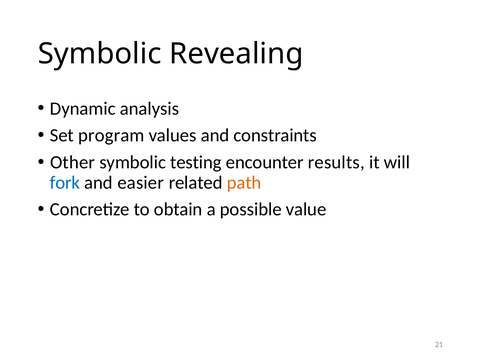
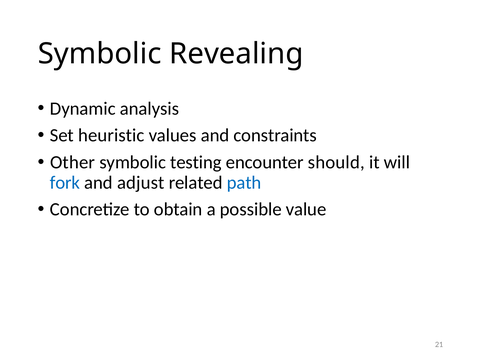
program: program -> heuristic
results: results -> should
easier: easier -> adjust
path colour: orange -> blue
